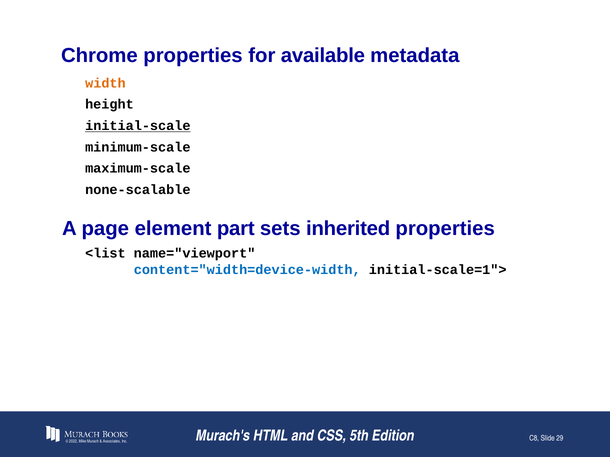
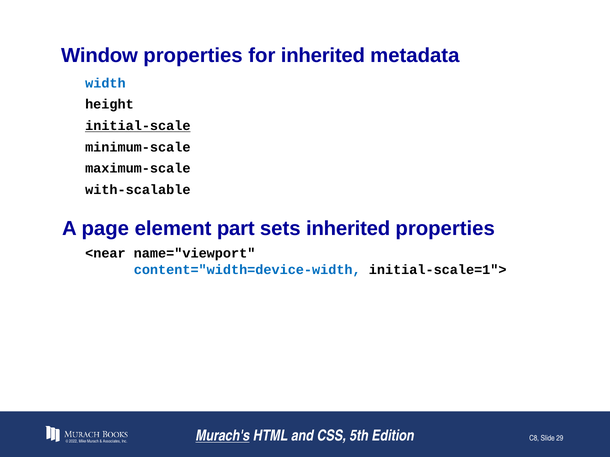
Chrome: Chrome -> Window
for available: available -> inherited
width colour: orange -> blue
none-scalable: none-scalable -> with-scalable
<list: <list -> <near
Murach's underline: none -> present
